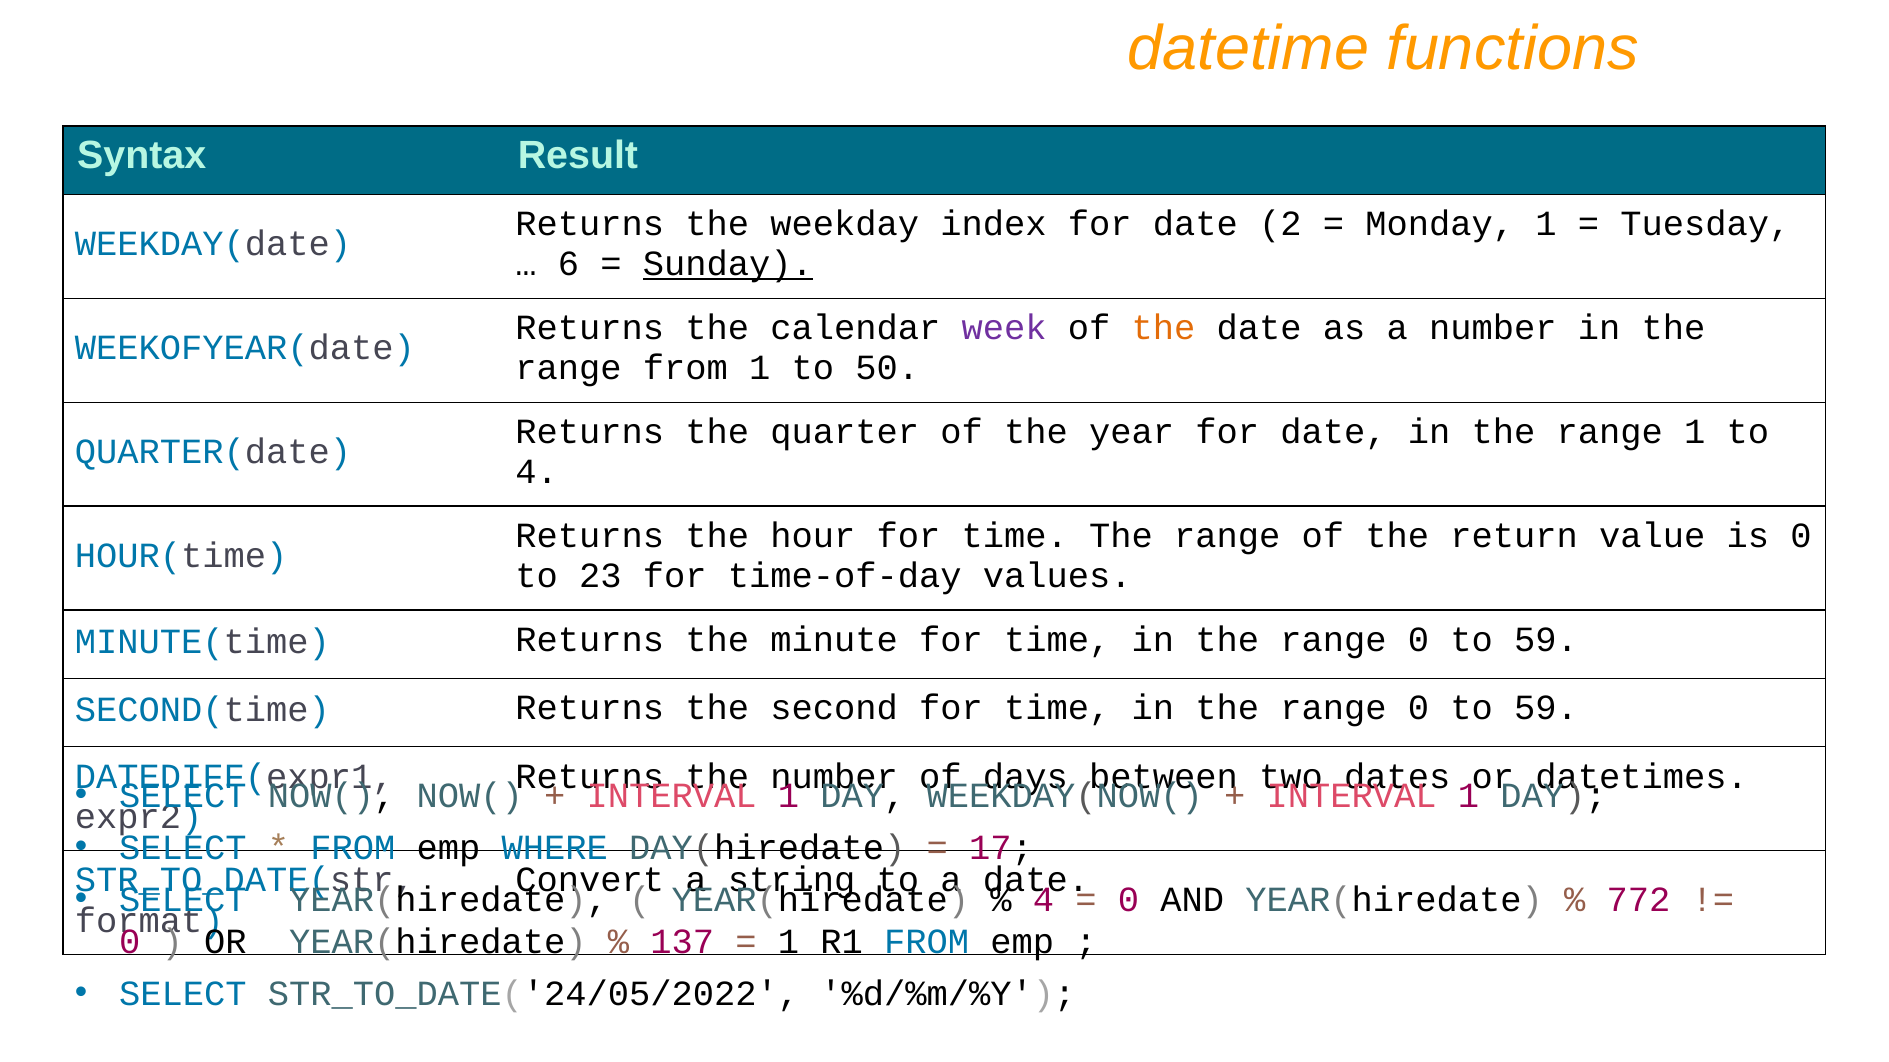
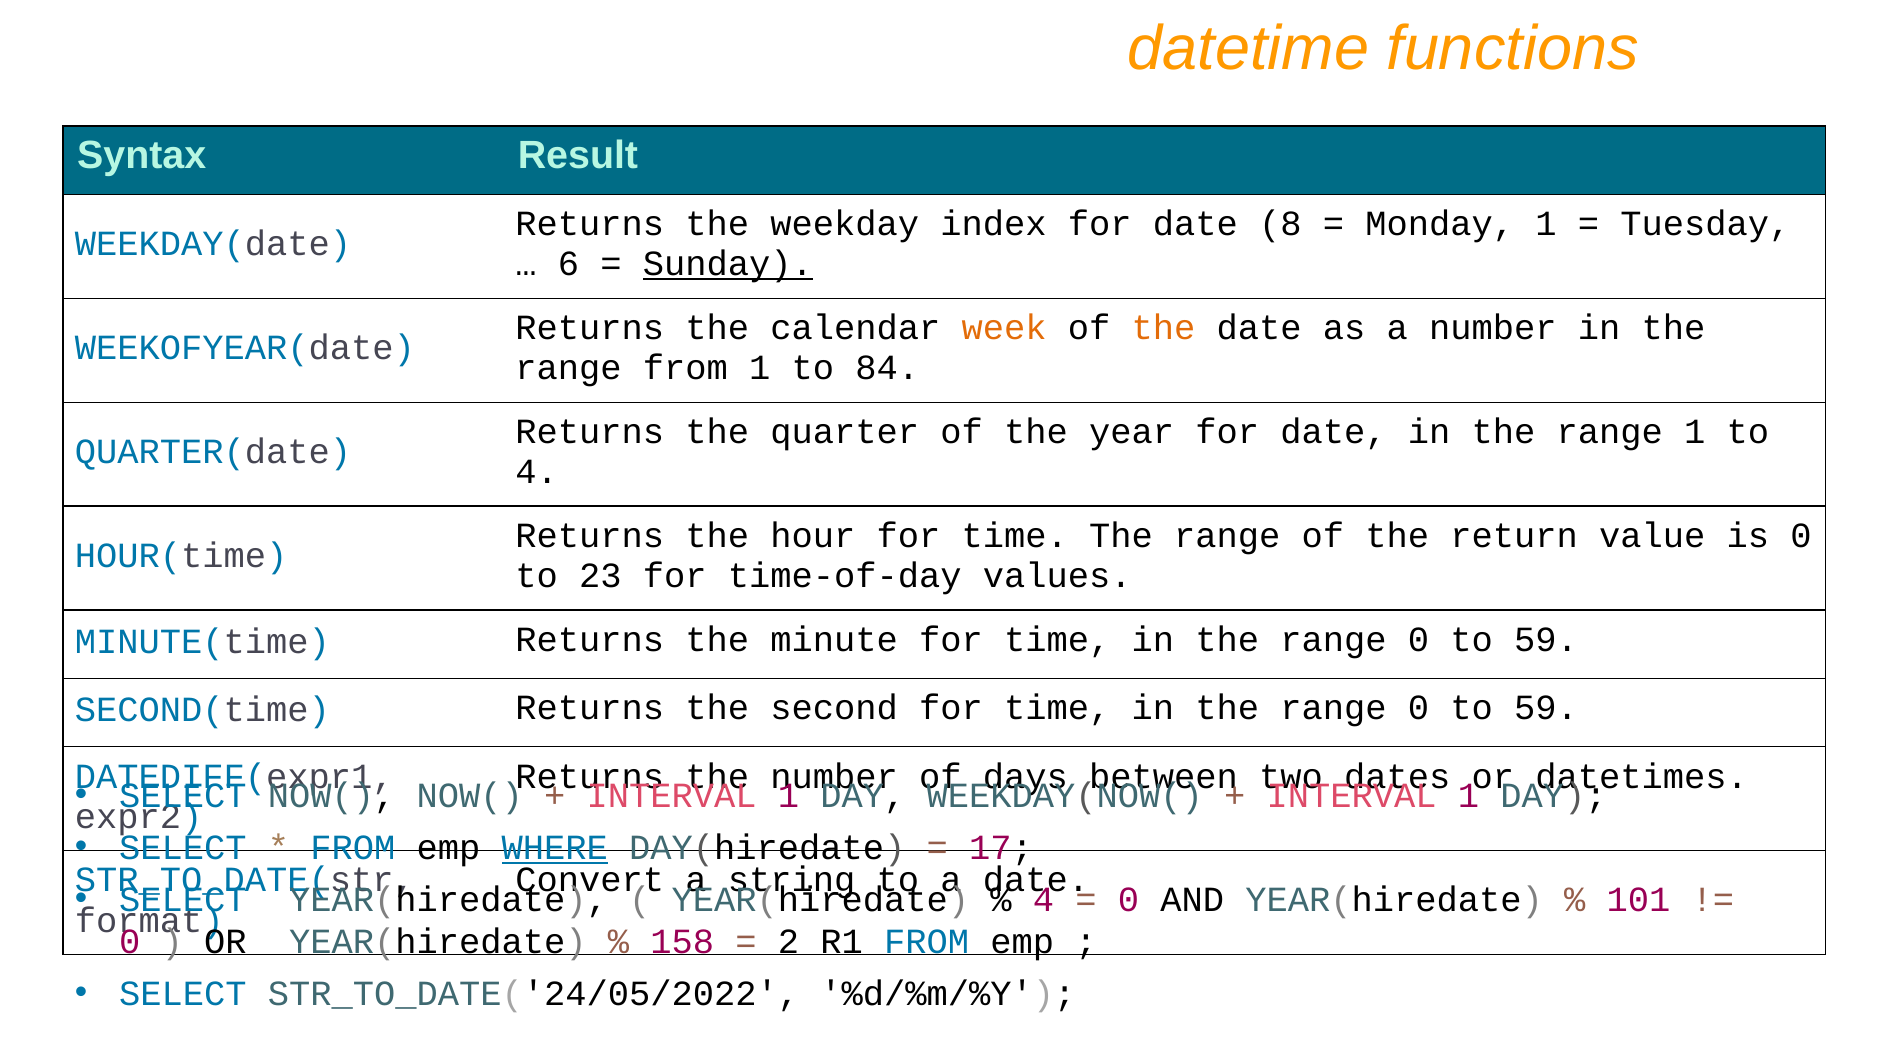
2: 2 -> 8
week colour: purple -> orange
50: 50 -> 84
WHERE underline: none -> present
772: 772 -> 101
137: 137 -> 158
1 at (788, 943): 1 -> 2
